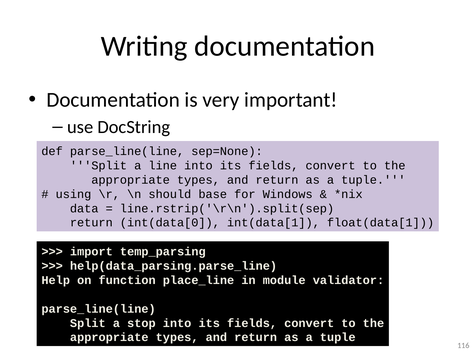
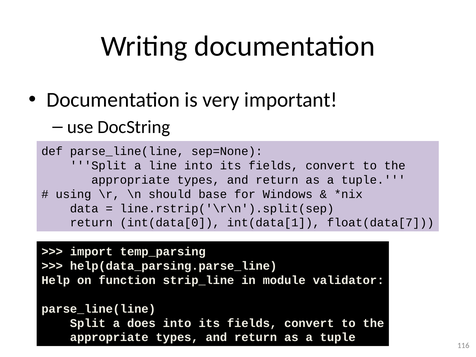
float(data[1: float(data[1 -> float(data[7
place_line: place_line -> strip_line
stop: stop -> does
